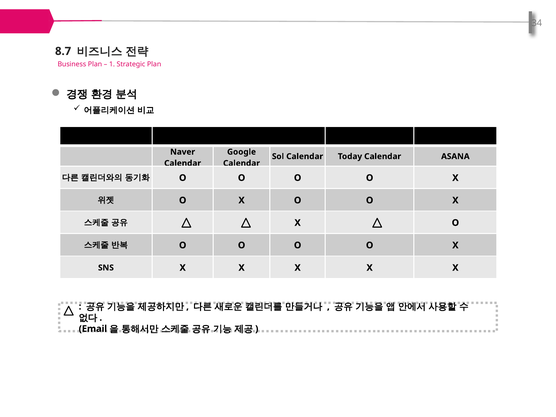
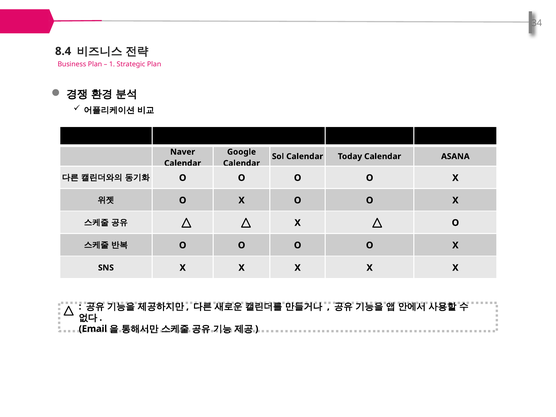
8.7: 8.7 -> 8.4
